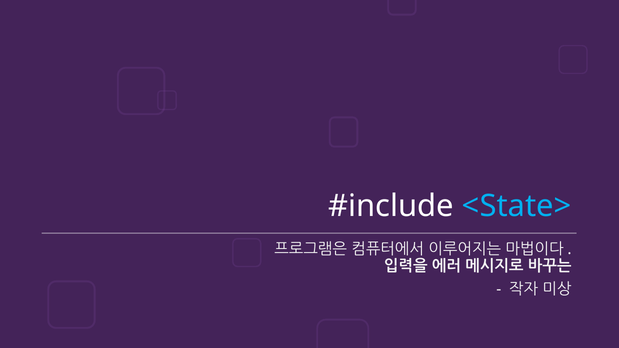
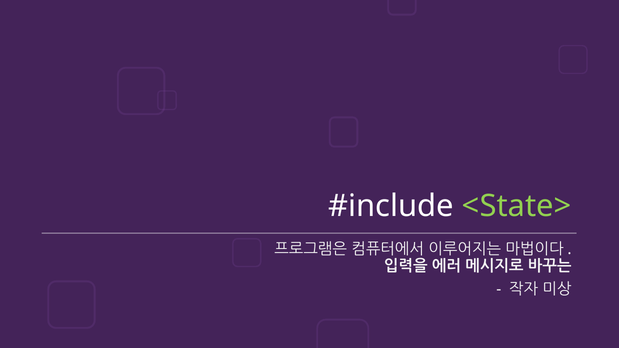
<State> colour: light blue -> light green
